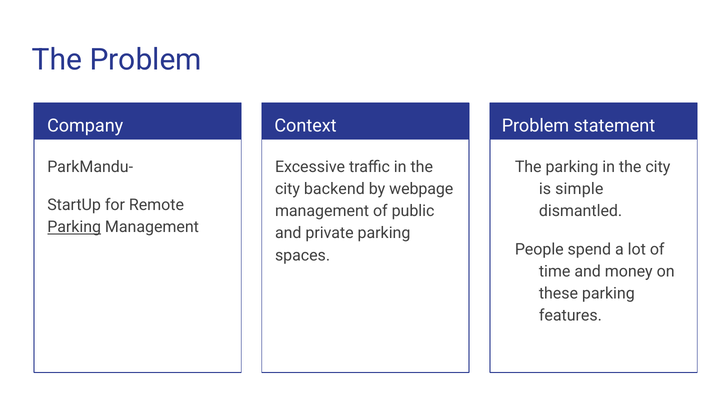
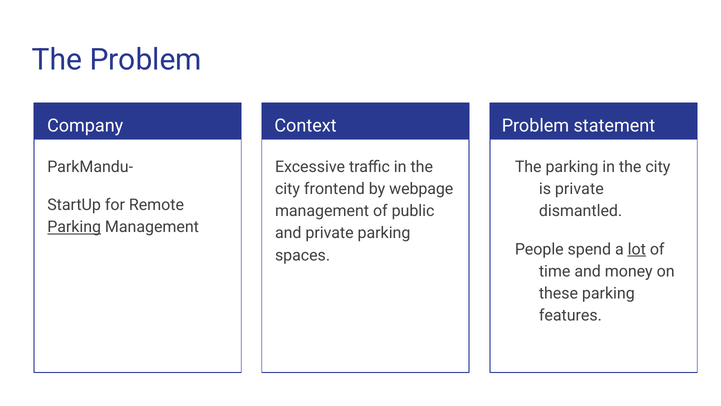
backend: backend -> frontend
is simple: simple -> private
lot underline: none -> present
